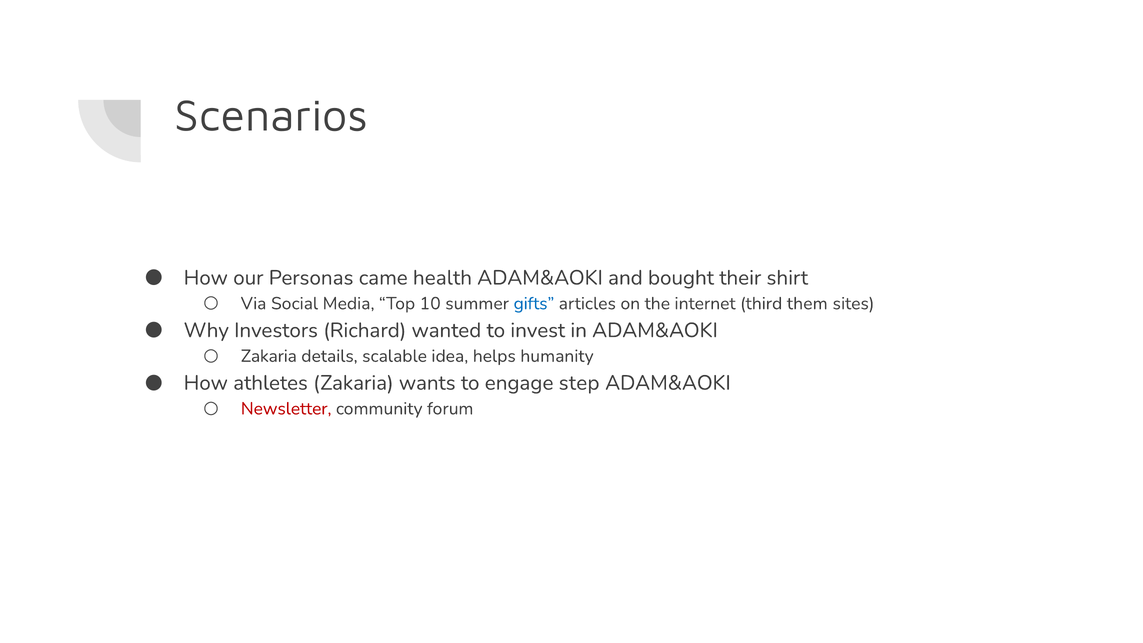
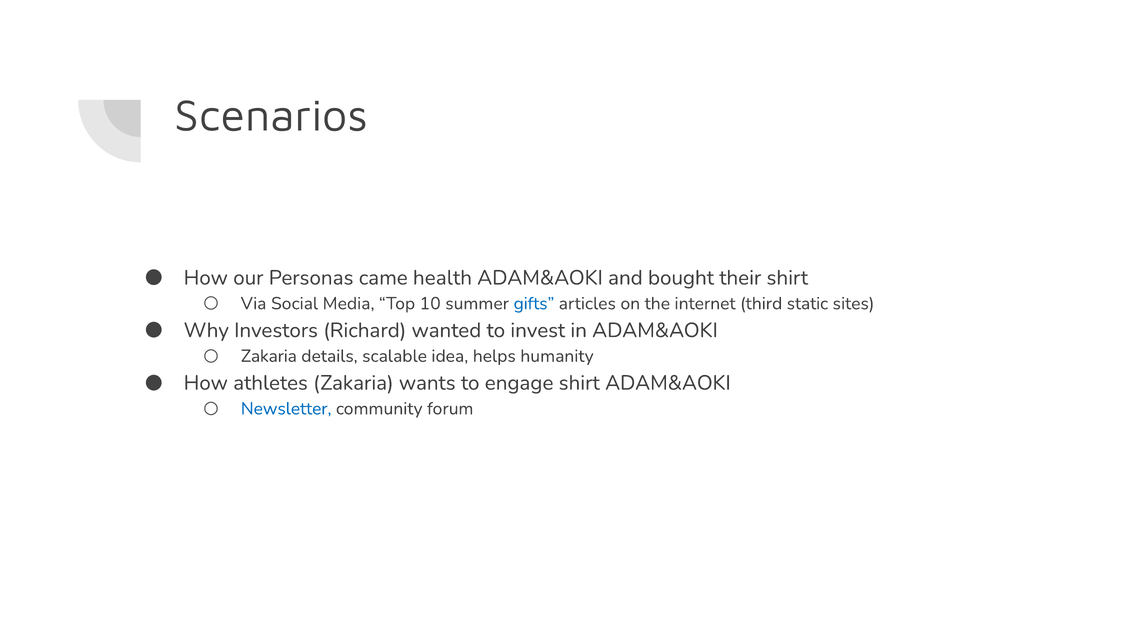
them: them -> static
engage step: step -> shirt
Newsletter colour: red -> blue
